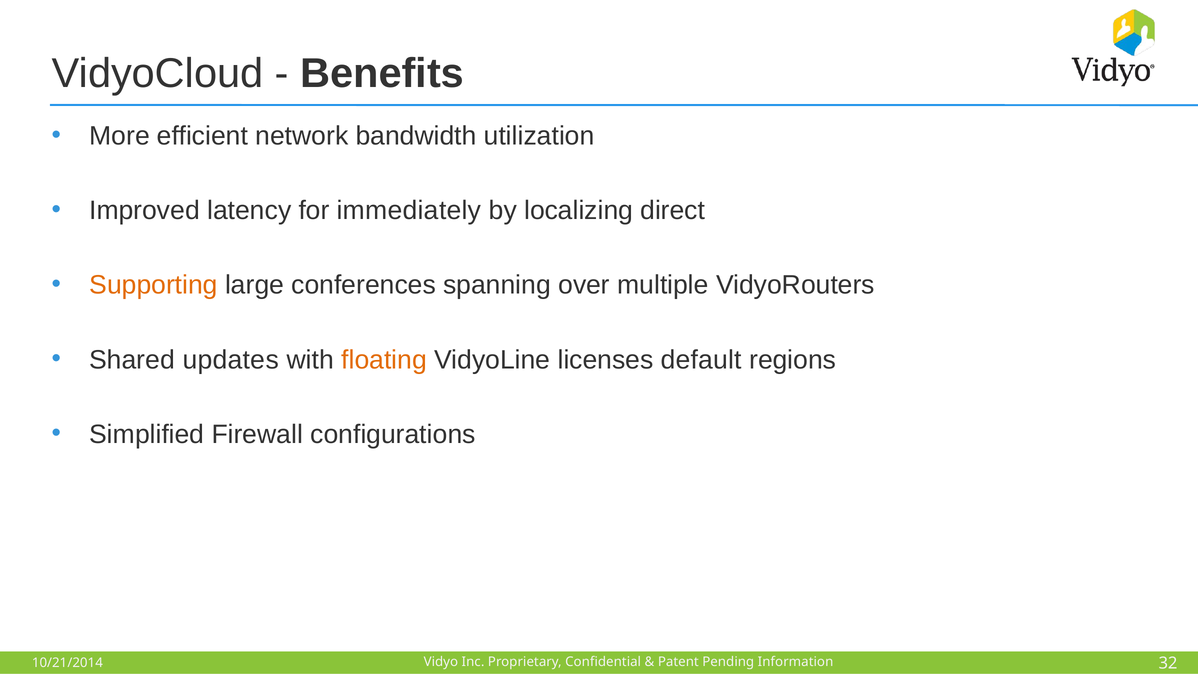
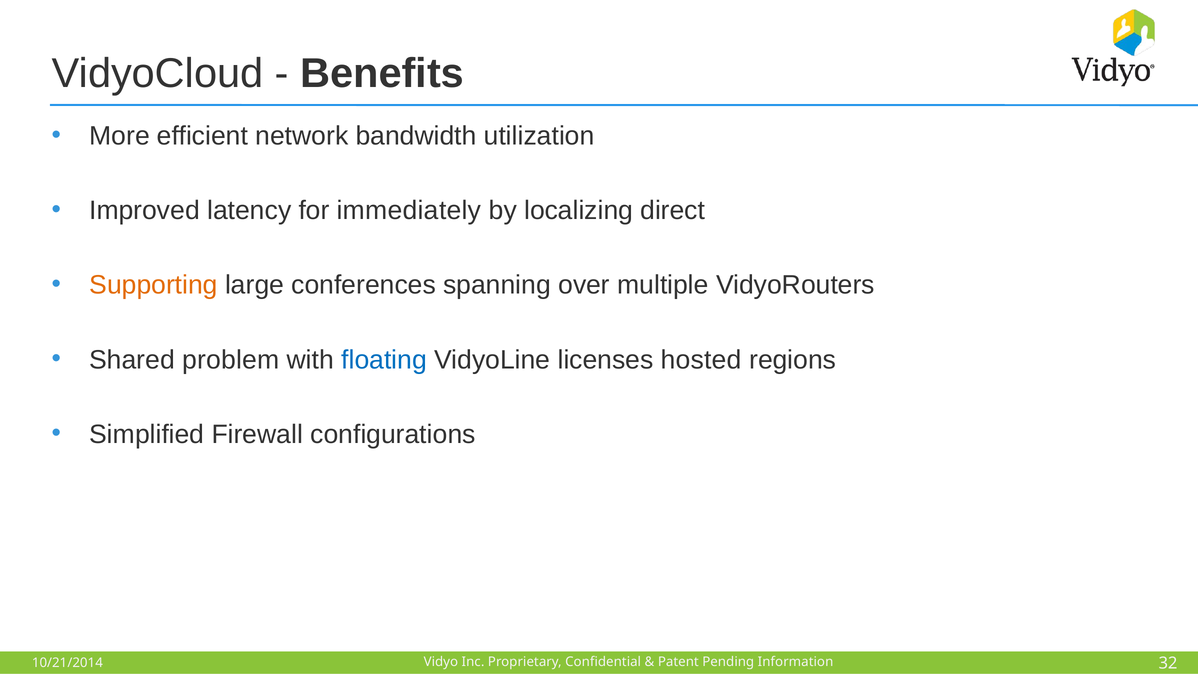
updates: updates -> problem
floating colour: orange -> blue
default: default -> hosted
